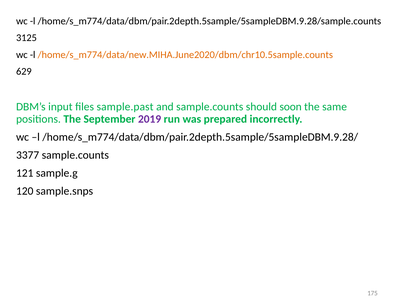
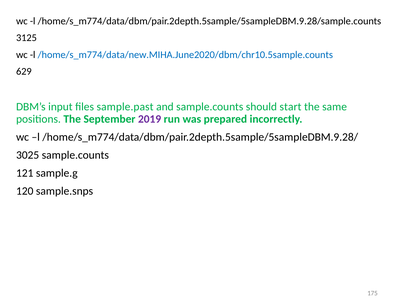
/home/s_m774/data/new.MIHA.June2020/dbm/chr10.5sample.counts colour: orange -> blue
soon: soon -> start
3377: 3377 -> 3025
